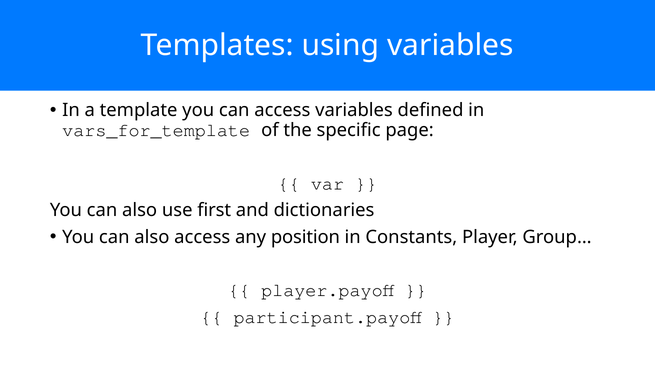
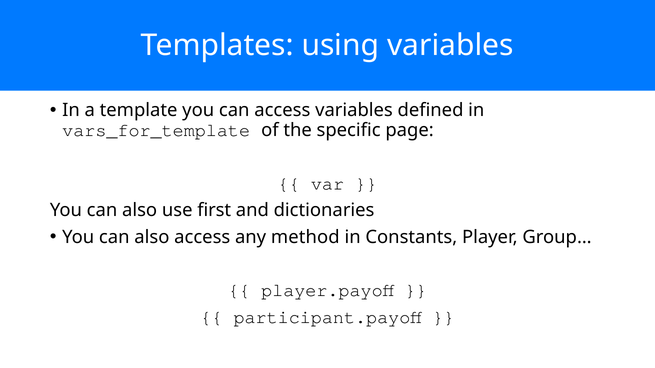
position: position -> method
